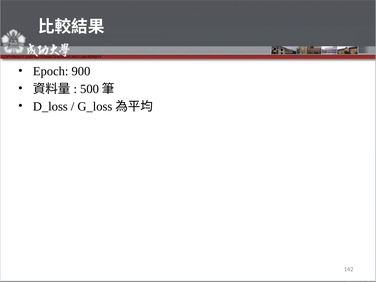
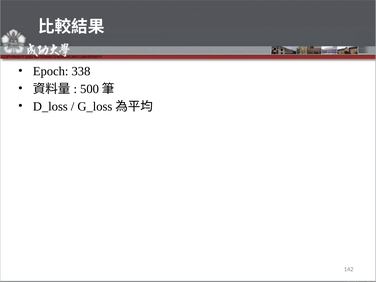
900: 900 -> 338
